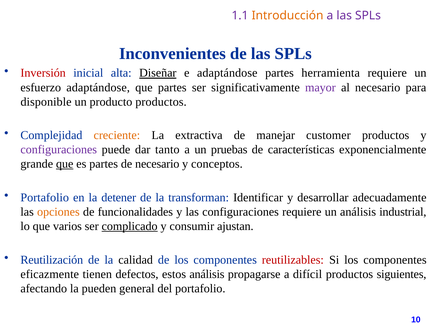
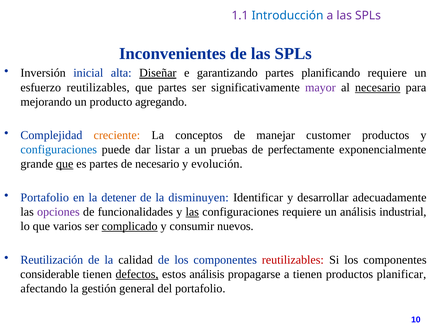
Introducción colour: orange -> blue
Inversión colour: red -> black
e adaptándose: adaptándose -> garantizando
herramienta: herramienta -> planificando
esfuerzo adaptándose: adaptándose -> reutilizables
necesario at (378, 87) underline: none -> present
disponible: disponible -> mejorando
producto productos: productos -> agregando
extractiva: extractiva -> conceptos
configuraciones at (59, 150) colour: purple -> blue
tanto: tanto -> listar
características: características -> perfectamente
conceptos: conceptos -> evolución
transforman: transforman -> disminuyen
opciones colour: orange -> purple
las at (192, 212) underline: none -> present
ajustan: ajustan -> nuevos
eficazmente: eficazmente -> considerable
defectos underline: none -> present
a difícil: difícil -> tienen
siguientes: siguientes -> planificar
pueden: pueden -> gestión
